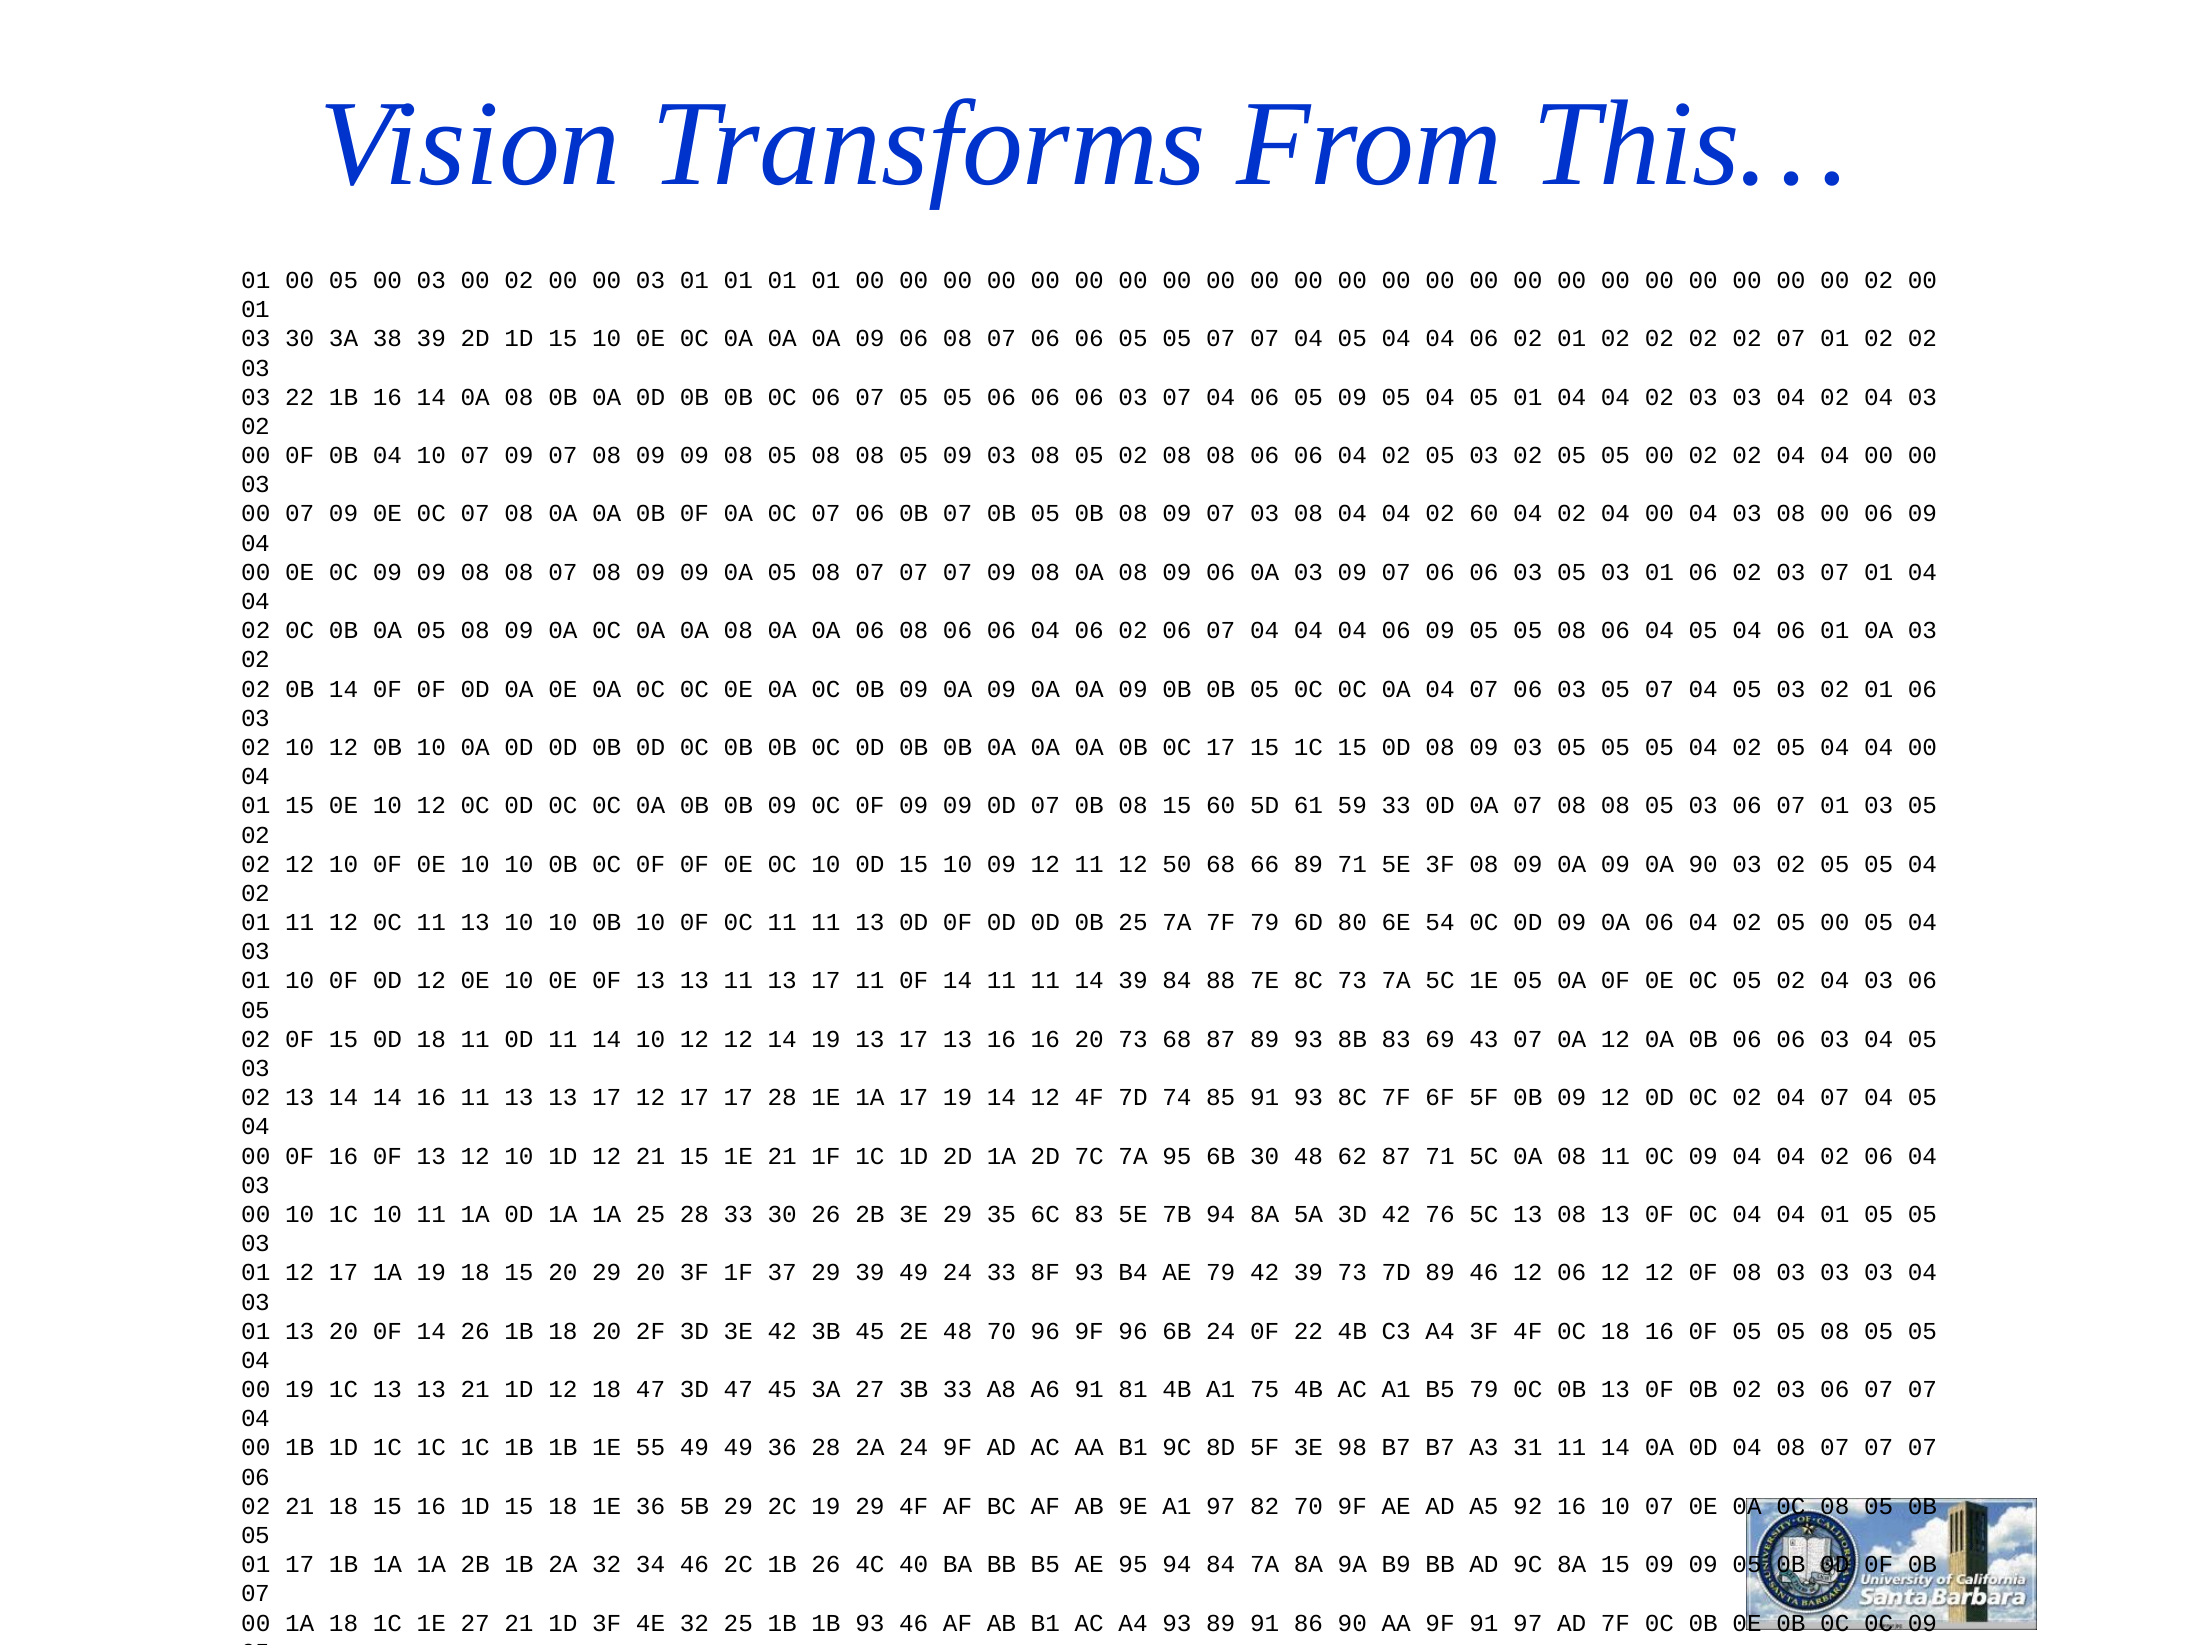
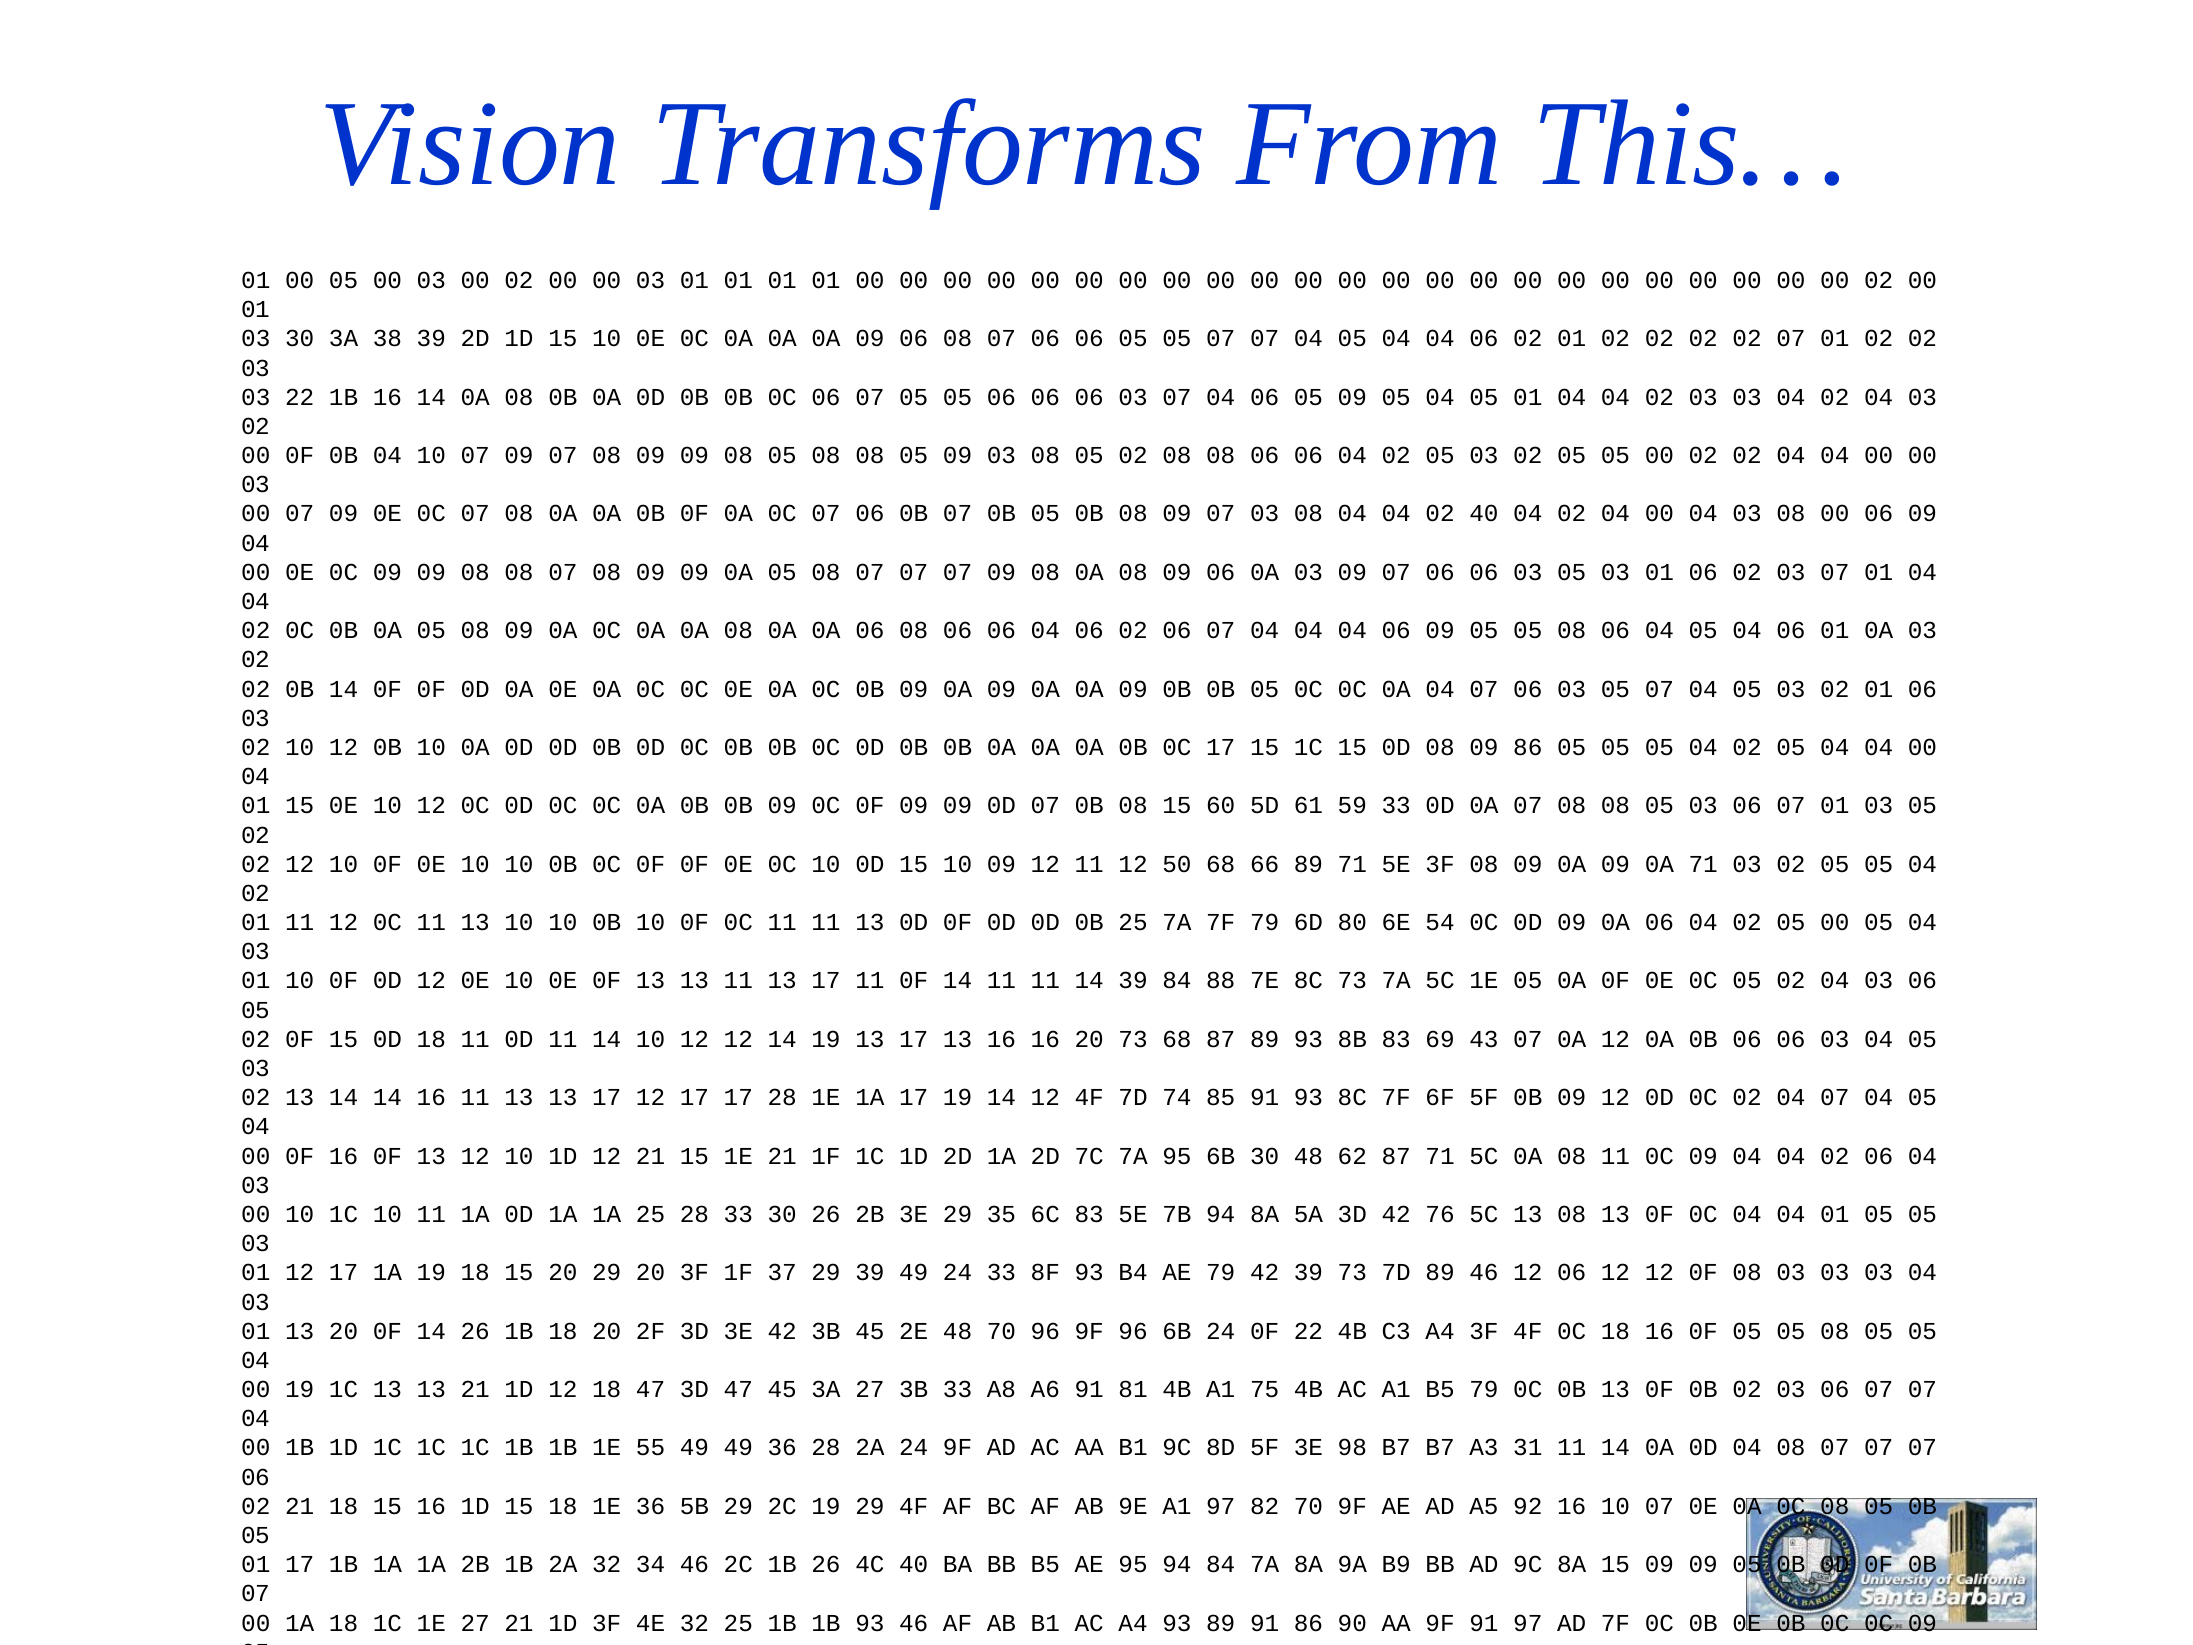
02 60: 60 -> 40
08 09 03: 03 -> 86
0A 90: 90 -> 71
